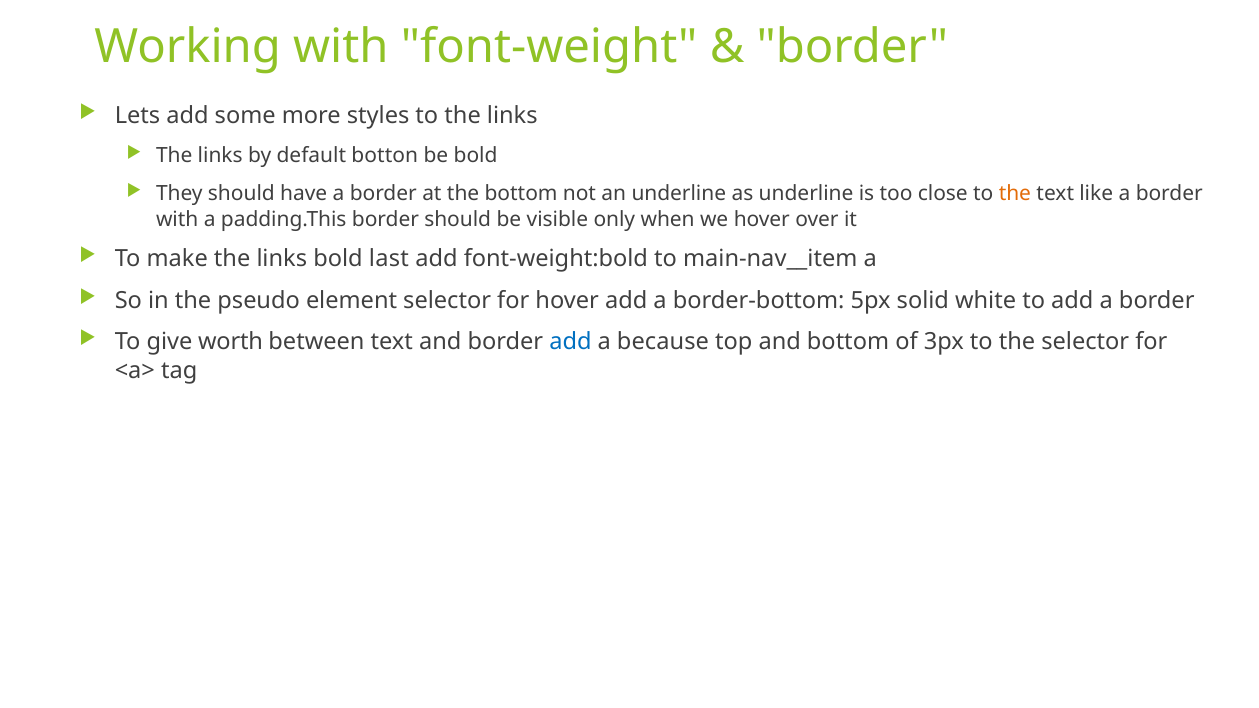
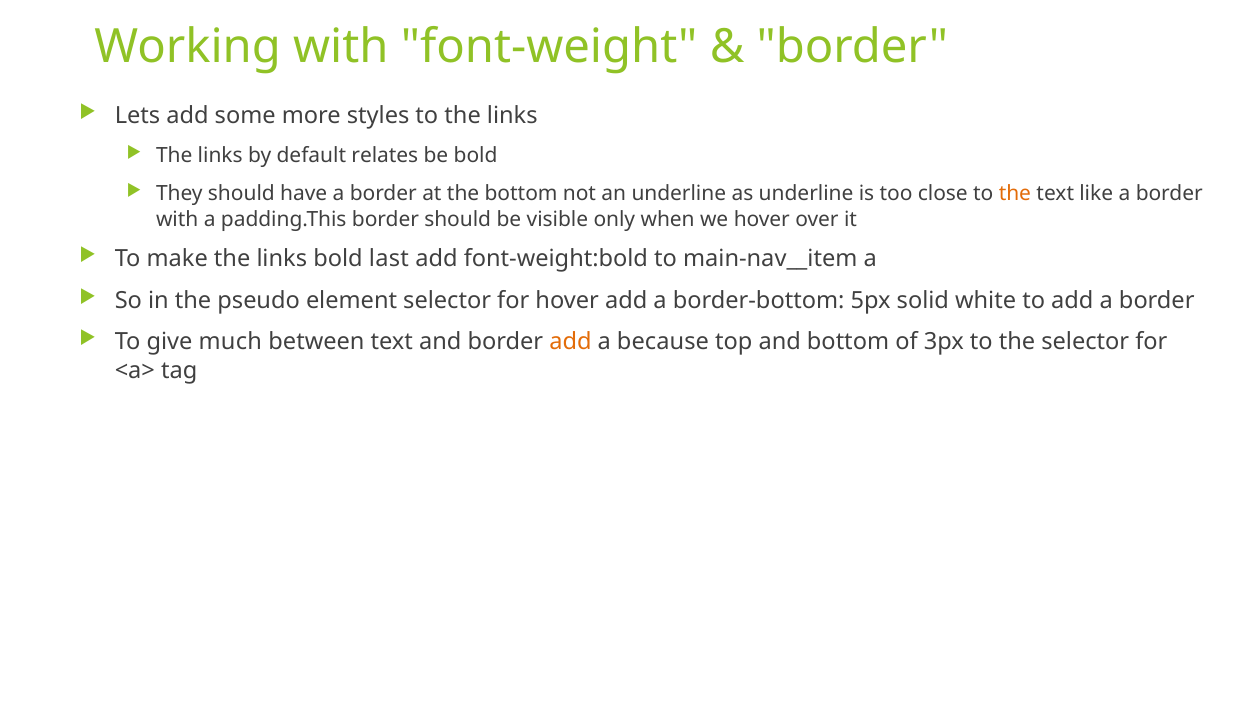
botton: botton -> relates
worth: worth -> much
add at (570, 342) colour: blue -> orange
